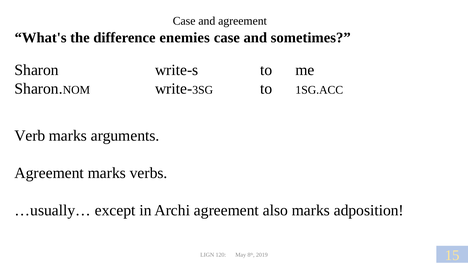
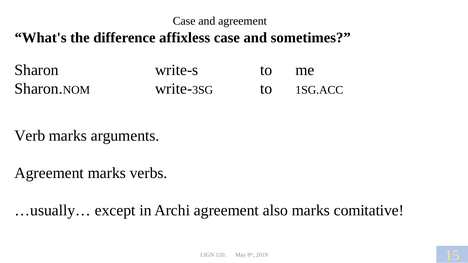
enemies: enemies -> affixless
adposition: adposition -> comitative
